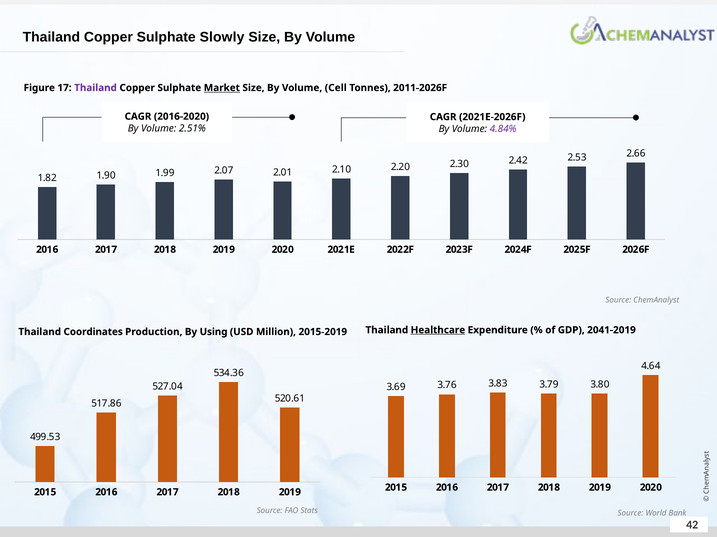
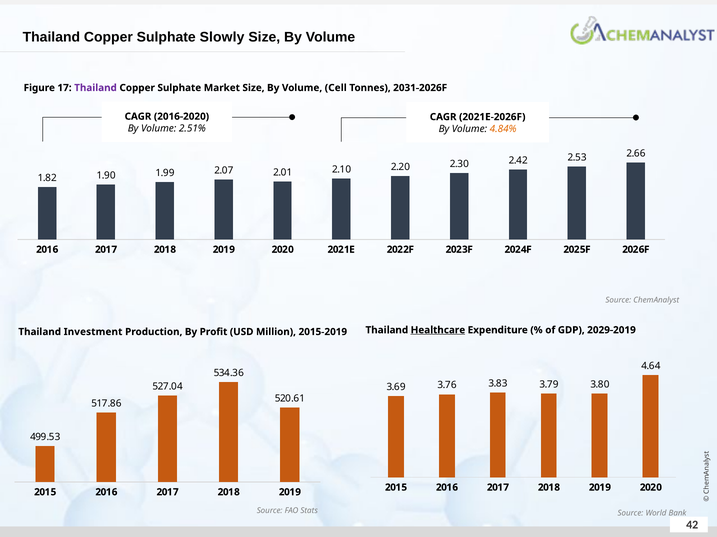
Market underline: present -> none
2011-2026F: 2011-2026F -> 2031-2026F
4.84% colour: purple -> orange
2041-2019: 2041-2019 -> 2029-2019
Coordinates: Coordinates -> Investment
Using: Using -> Profit
